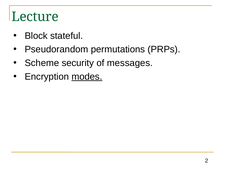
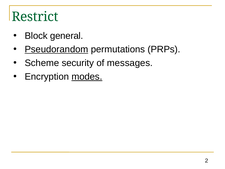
Lecture: Lecture -> Restrict
stateful: stateful -> general
Pseudorandom underline: none -> present
